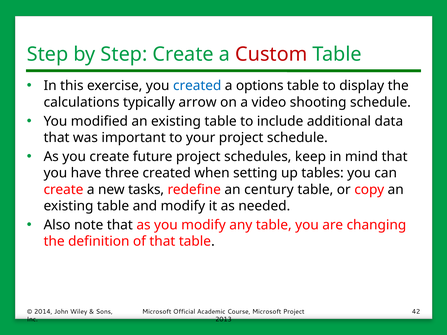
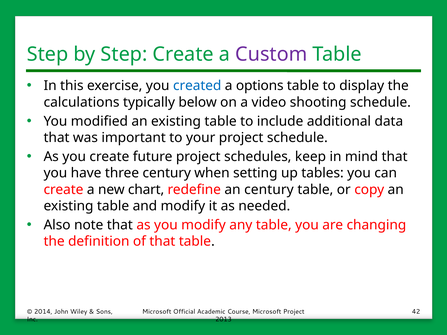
Custom colour: red -> purple
arrow: arrow -> below
three created: created -> century
tasks: tasks -> chart
